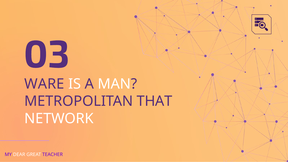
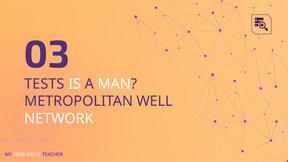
WARE: WARE -> TESTS
THAT: THAT -> WELL
